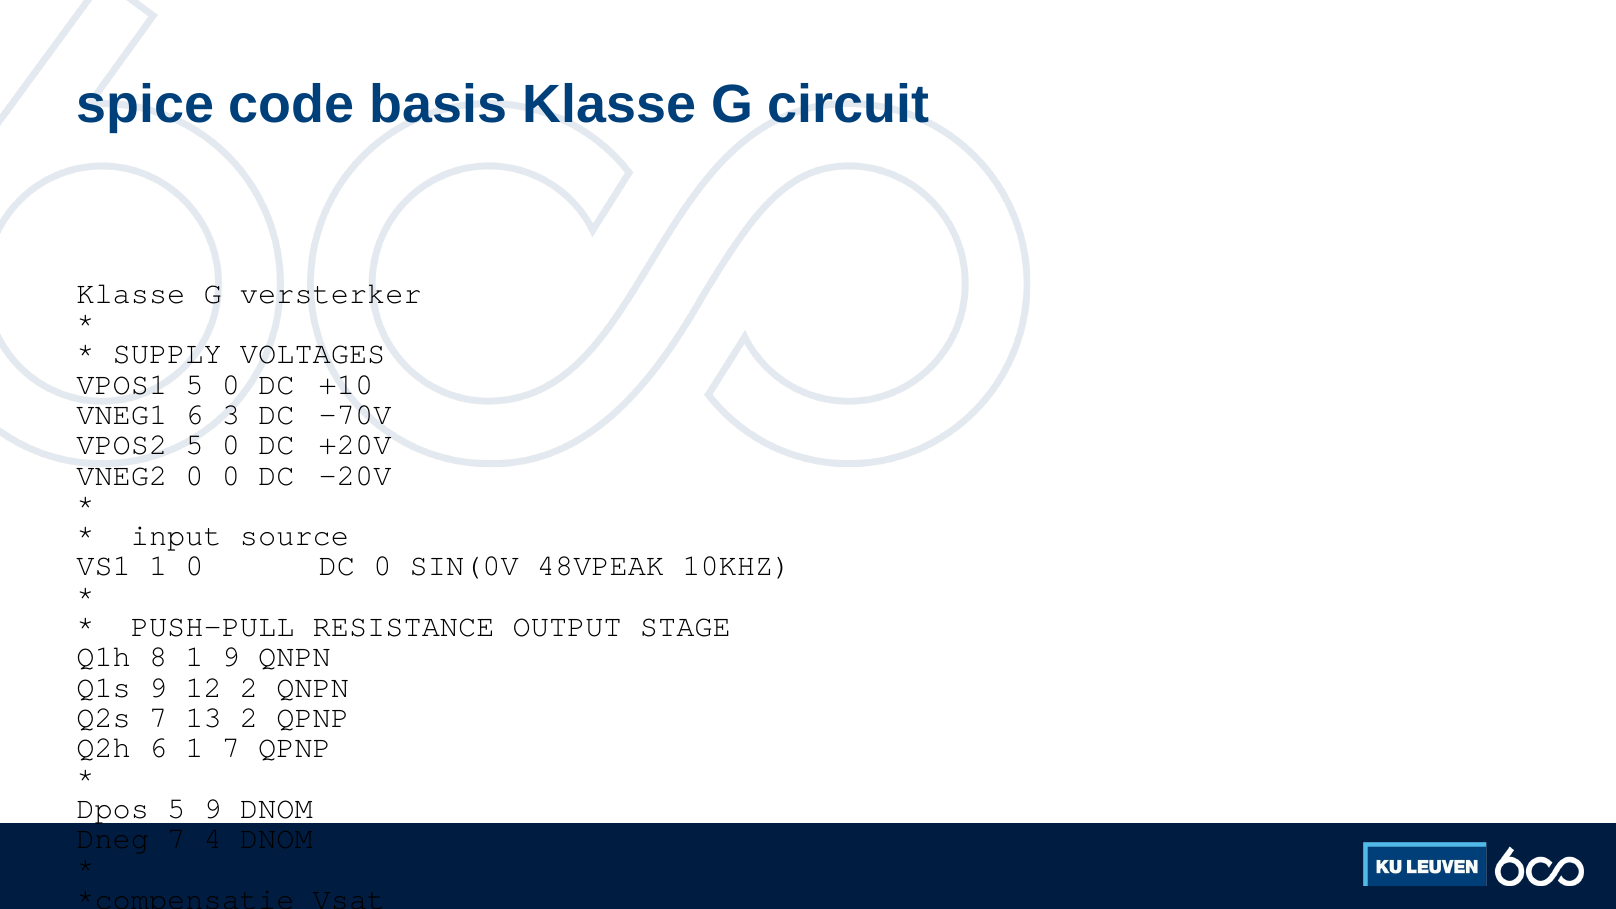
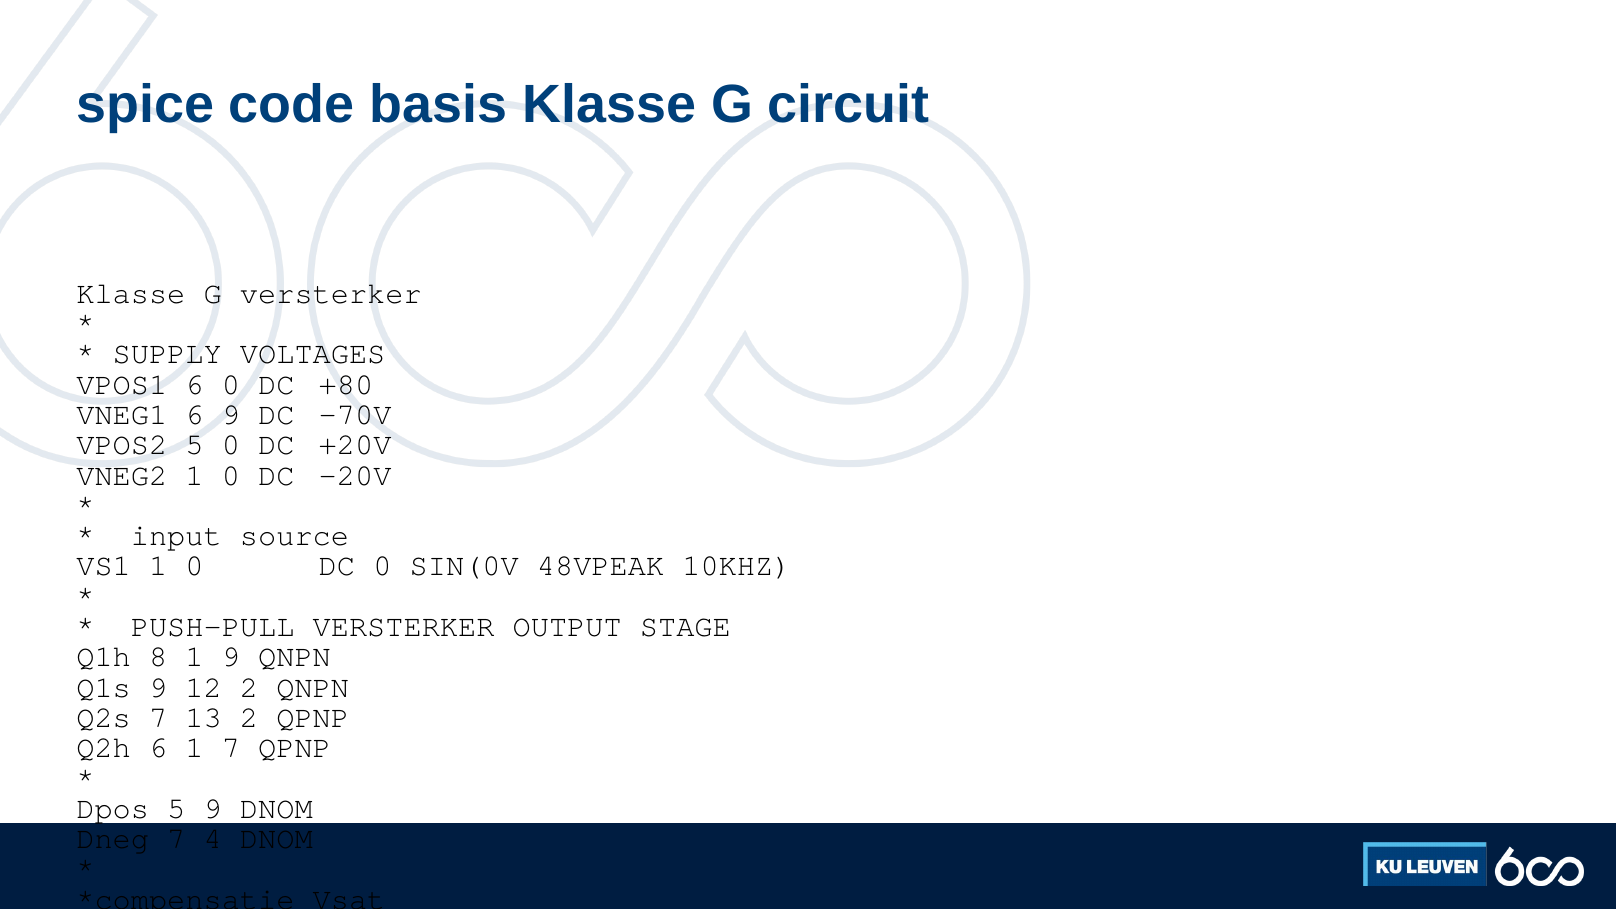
VPOS1 5: 5 -> 6
+10: +10 -> +80
6 3: 3 -> 9
VNEG2 0: 0 -> 1
PUSH-PULL RESISTANCE: RESISTANCE -> VERSTERKER
